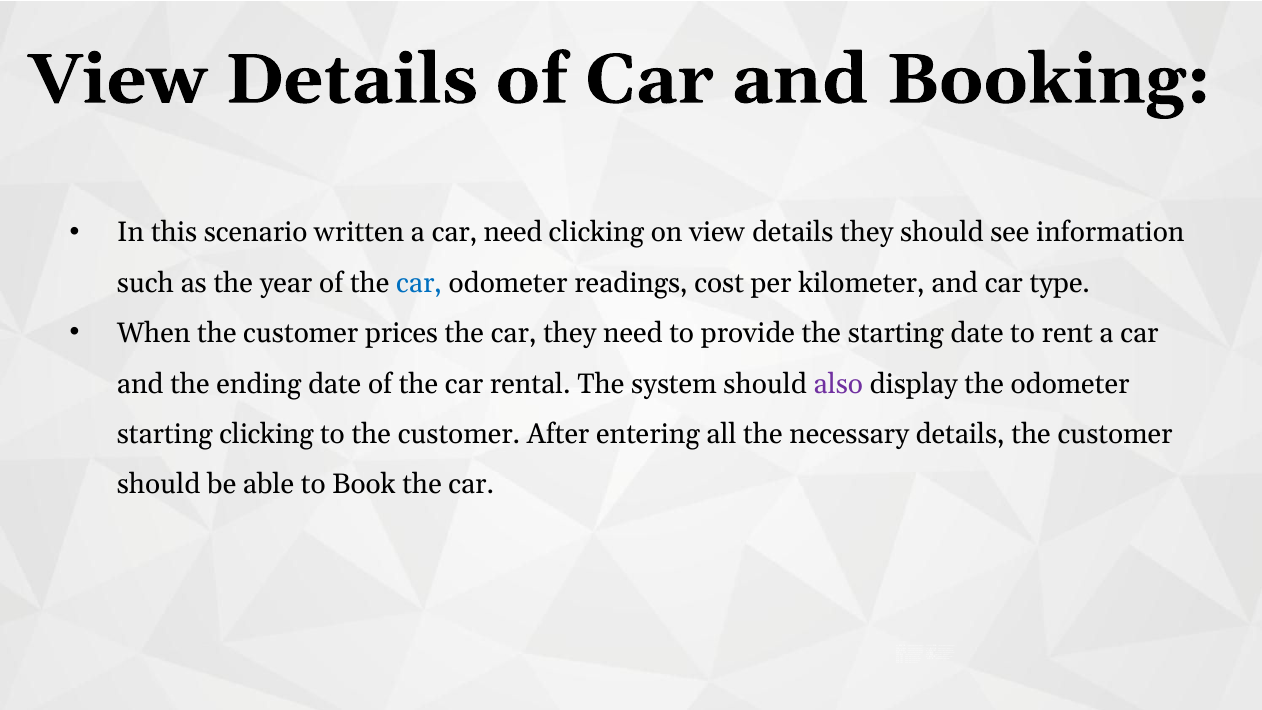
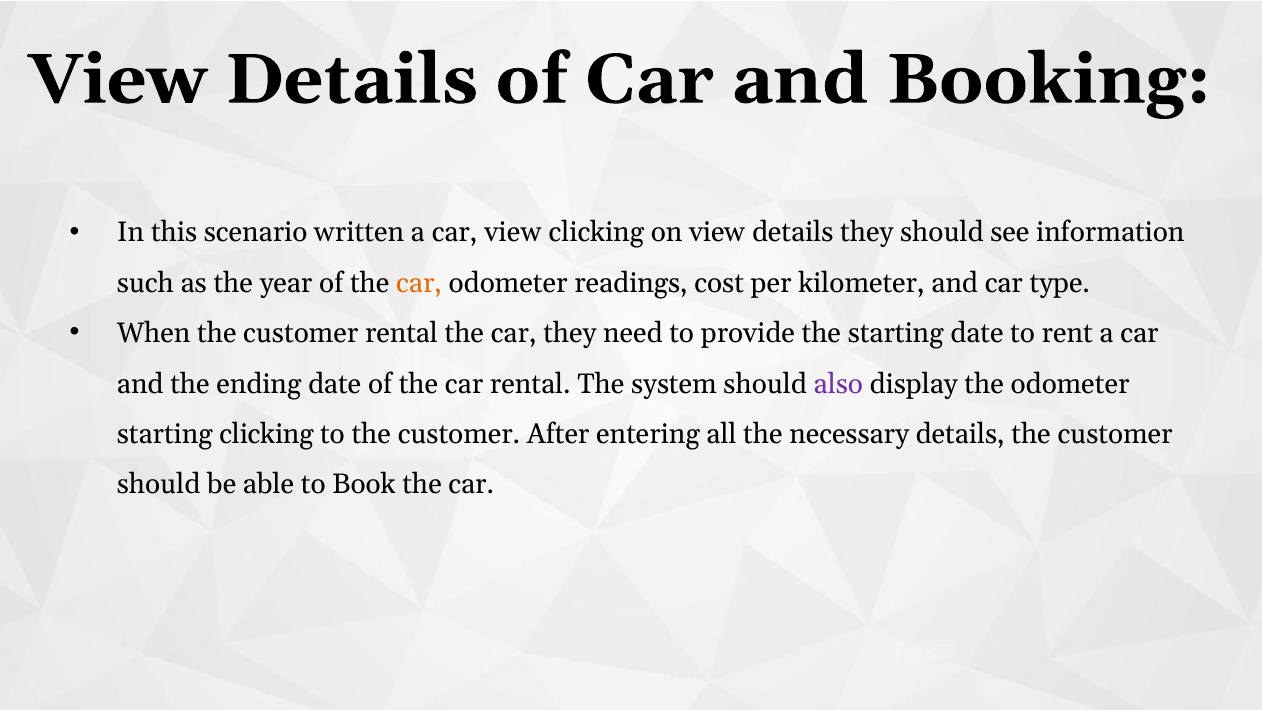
car need: need -> view
car at (419, 283) colour: blue -> orange
customer prices: prices -> rental
